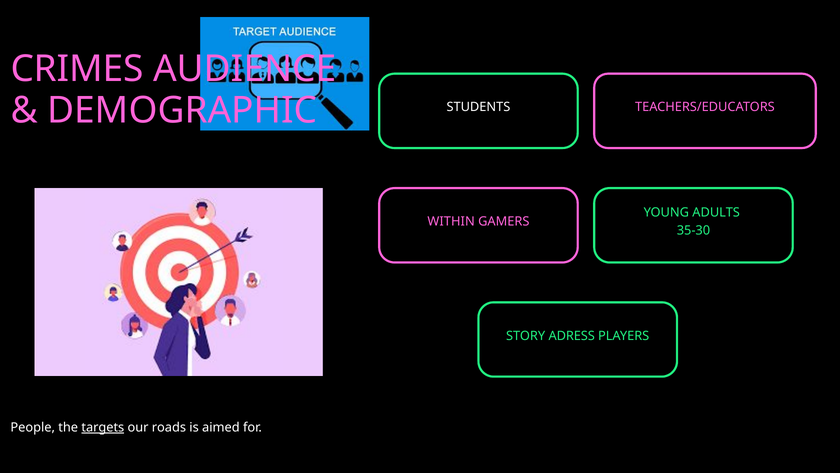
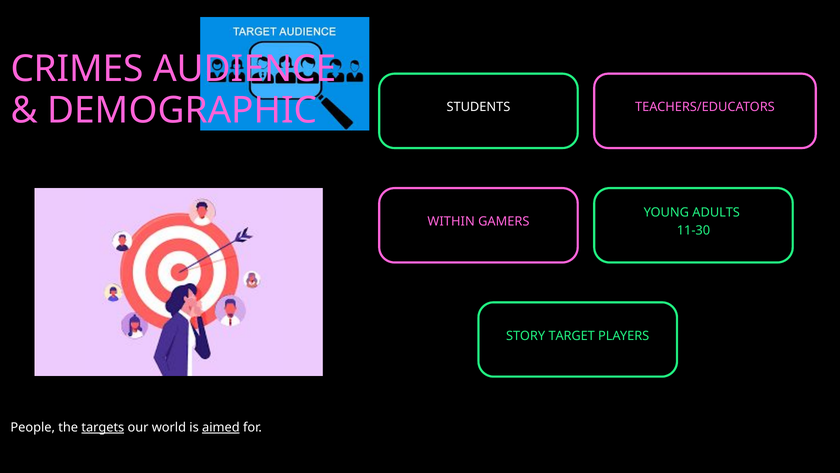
35-30: 35-30 -> 11-30
ADRESS: ADRESS -> TARGET
roads: roads -> world
aimed underline: none -> present
